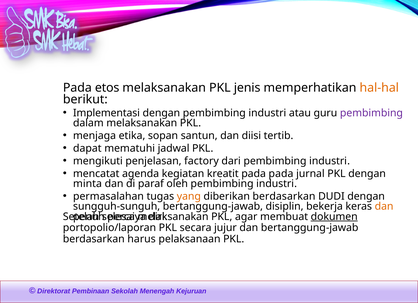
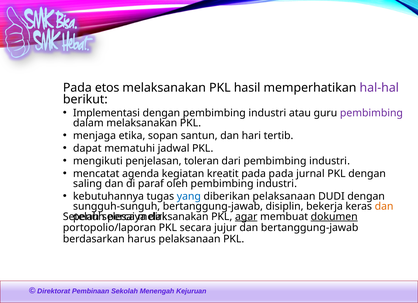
jenis: jenis -> hasil
hal-hal colour: orange -> purple
diisi: diisi -> hari
factory: factory -> toleran
minta: minta -> saling
permasalahan: permasalahan -> kebutuhannya
yang colour: orange -> blue
diberikan berdasarkan: berdasarkan -> pelaksanaan
agar underline: none -> present
